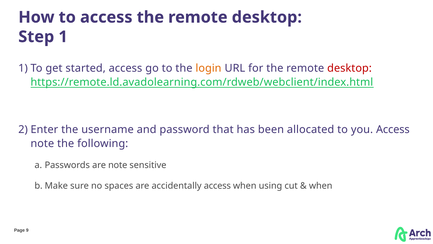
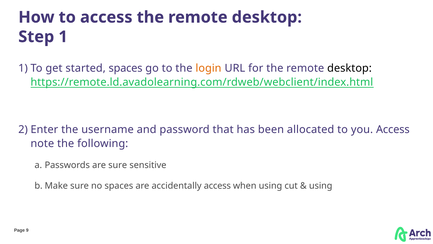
started access: access -> spaces
desktop at (349, 68) colour: red -> black
are note: note -> sure
when at (321, 185): when -> using
